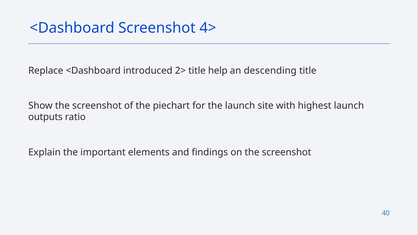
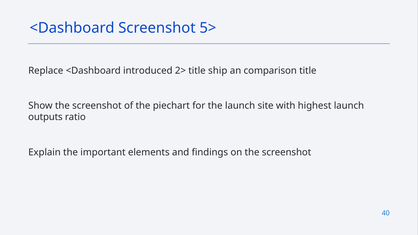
4>: 4> -> 5>
help: help -> ship
descending: descending -> comparison
